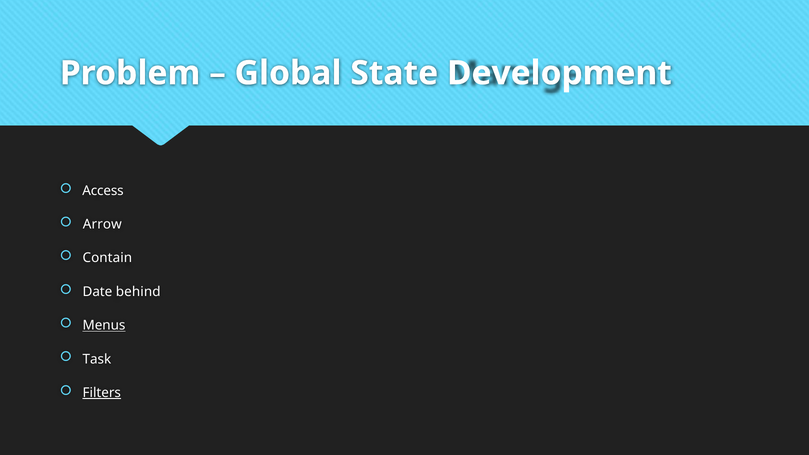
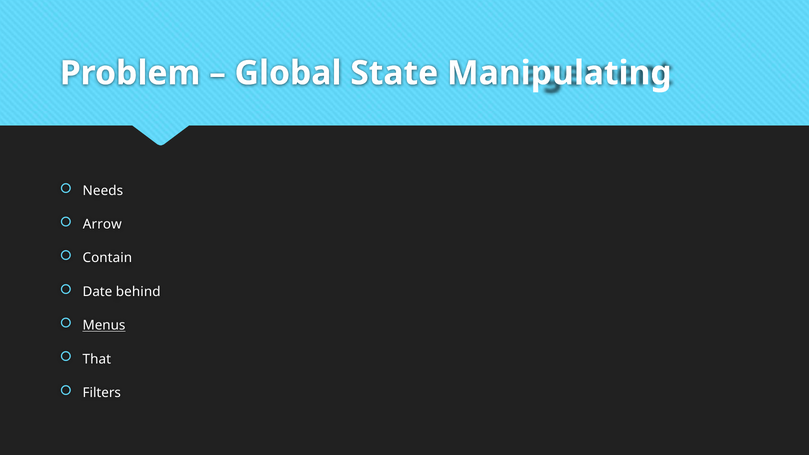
Development: Development -> Manipulating
Access: Access -> Needs
Task: Task -> That
Filters underline: present -> none
